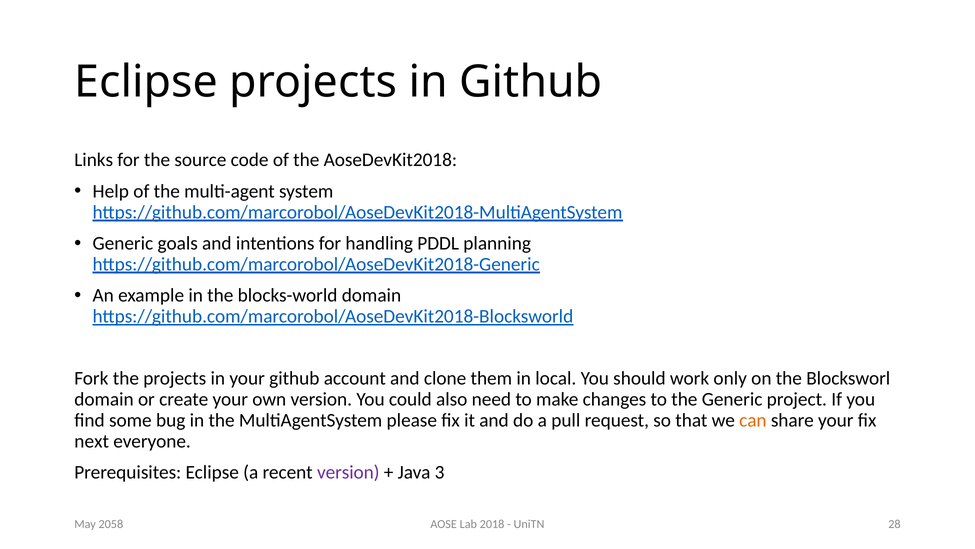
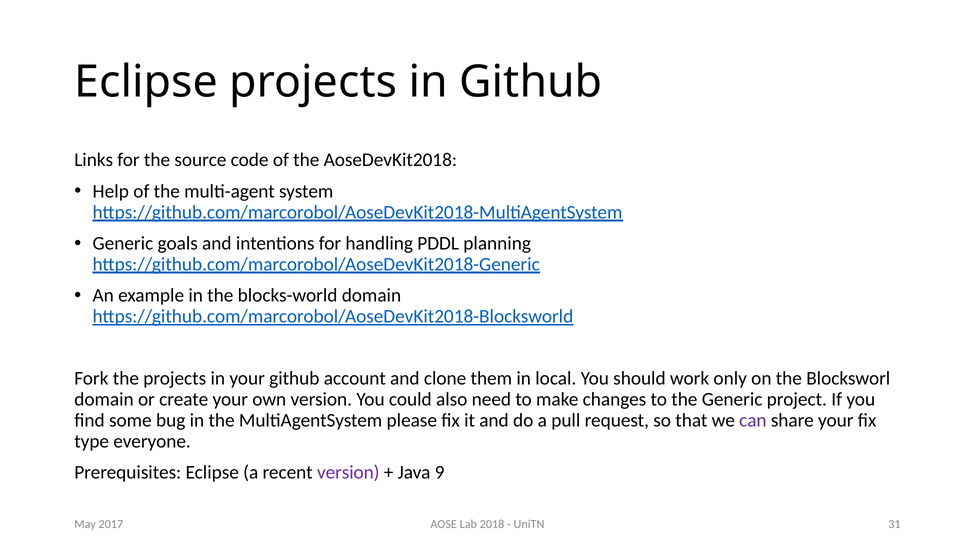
can colour: orange -> purple
next: next -> type
3: 3 -> 9
28: 28 -> 31
2058: 2058 -> 2017
